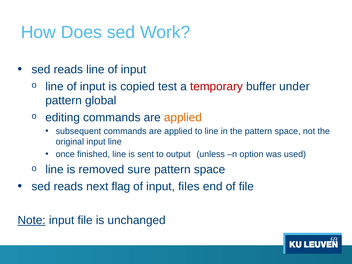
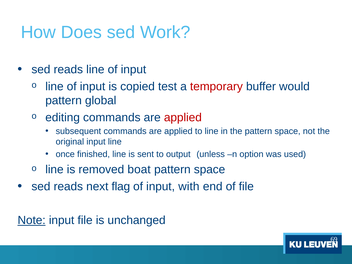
under: under -> would
applied at (183, 117) colour: orange -> red
sure: sure -> boat
files: files -> with
